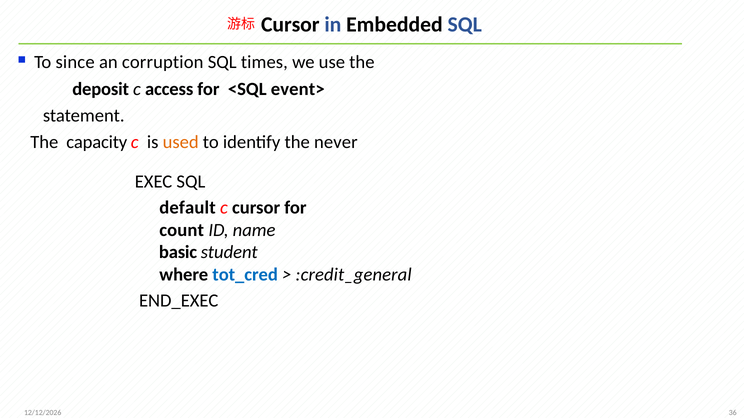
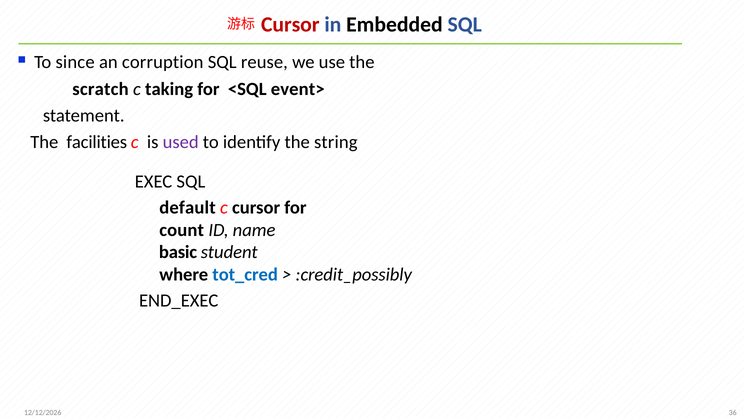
Cursor at (290, 25) colour: black -> red
times: times -> reuse
deposit: deposit -> scratch
access: access -> taking
capacity: capacity -> facilities
used colour: orange -> purple
never: never -> string
:credit_general: :credit_general -> :credit_possibly
